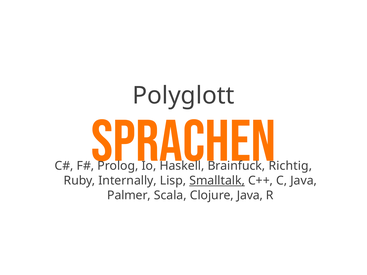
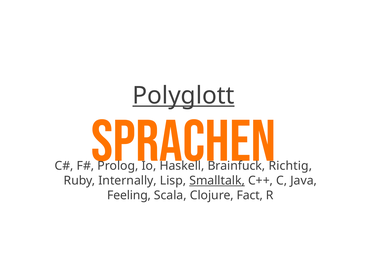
Polyglott underline: none -> present
Palmer: Palmer -> Feeling
Clojure Java: Java -> Fact
